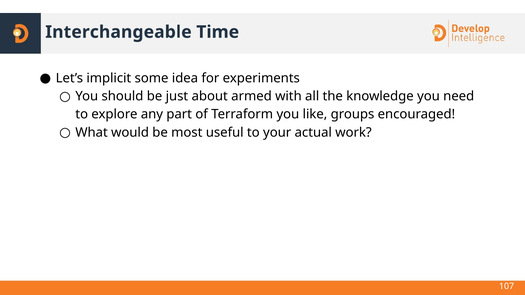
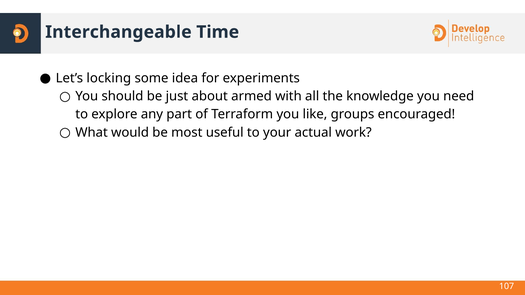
implicit: implicit -> locking
